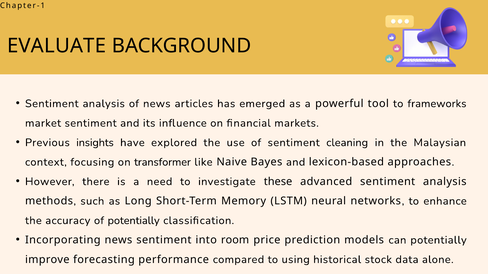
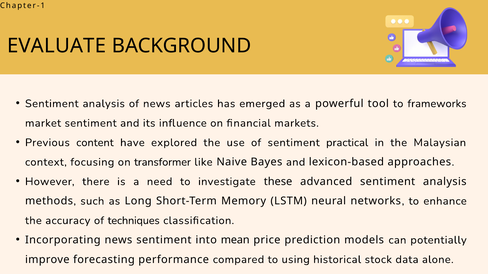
insights: insights -> content
cleaning: cleaning -> practical
of potentially: potentially -> techniques
room: room -> mean
